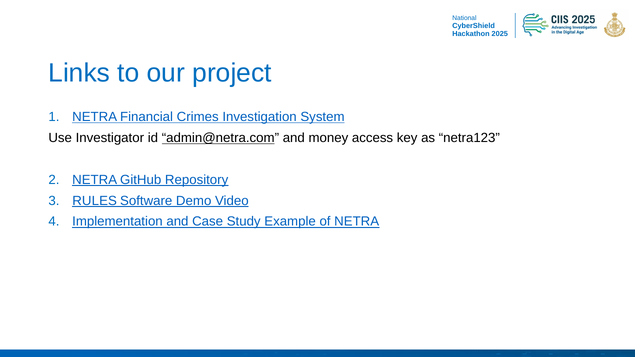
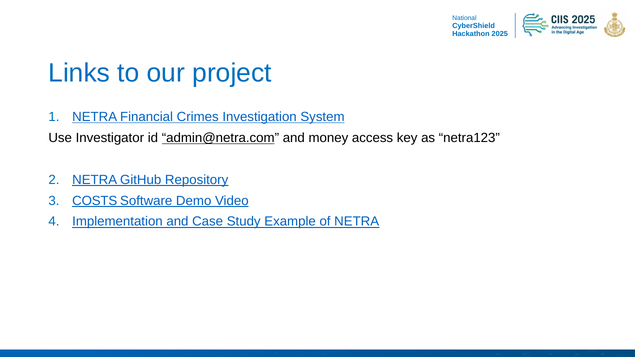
RULES: RULES -> COSTS
